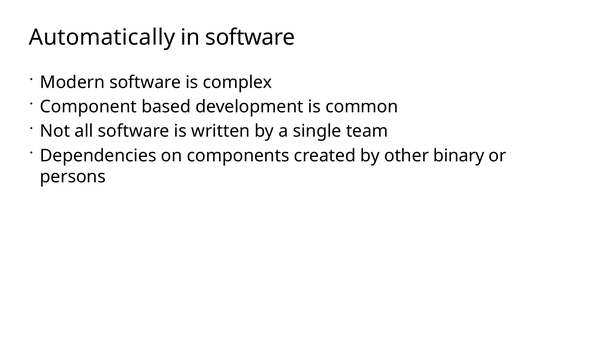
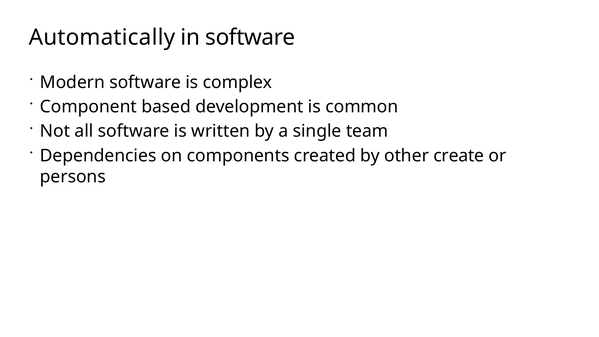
binary: binary -> create
